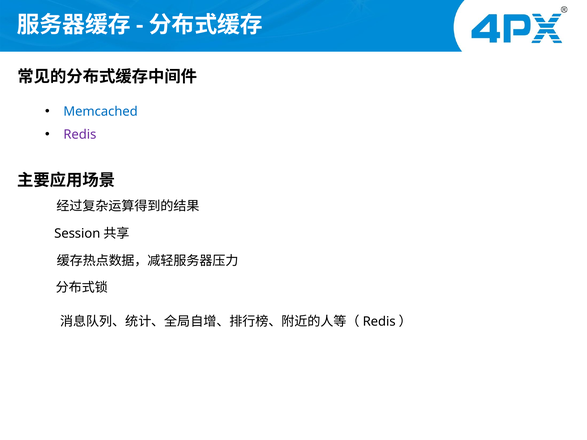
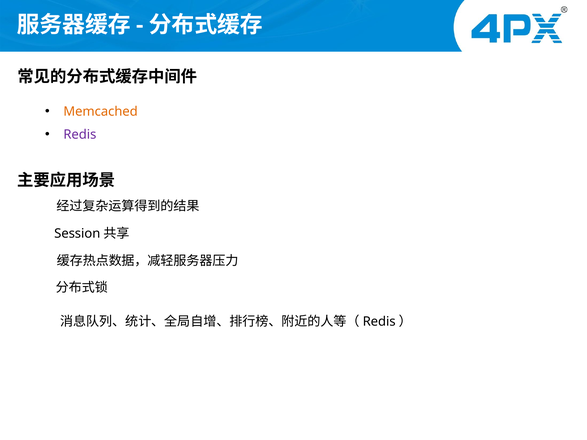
Memcached colour: blue -> orange
